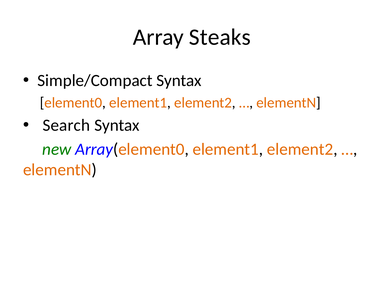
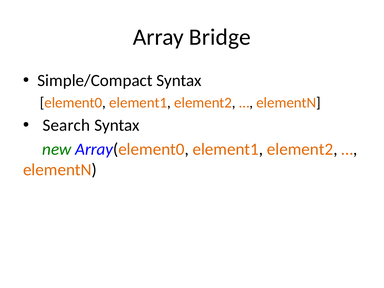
Steaks: Steaks -> Bridge
